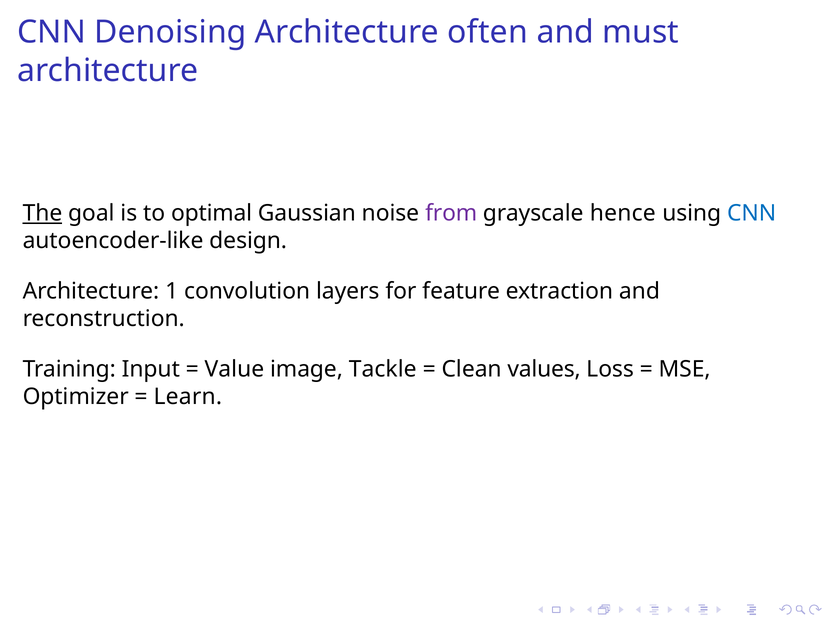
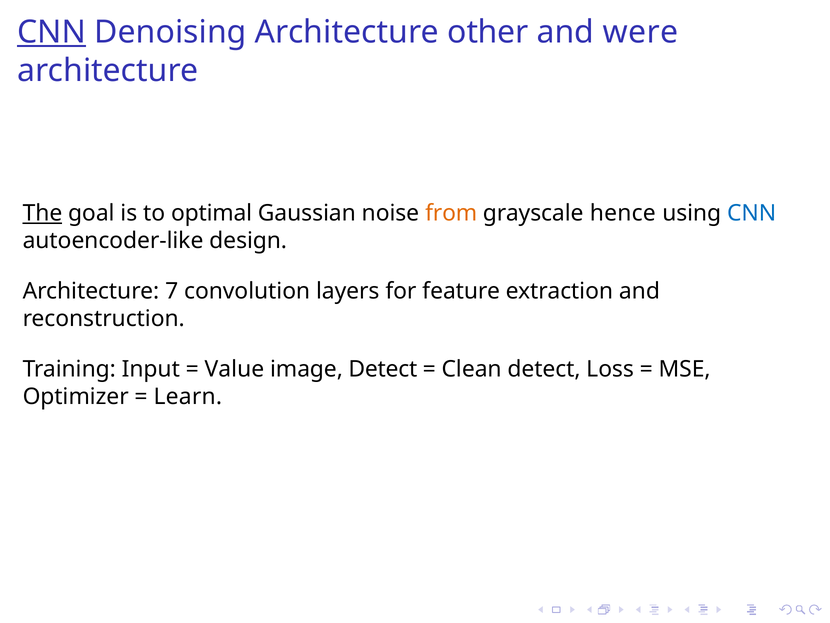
CNN at (52, 32) underline: none -> present
often: often -> other
must: must -> were
from colour: purple -> orange
1: 1 -> 7
image Tackle: Tackle -> Detect
Clean values: values -> detect
